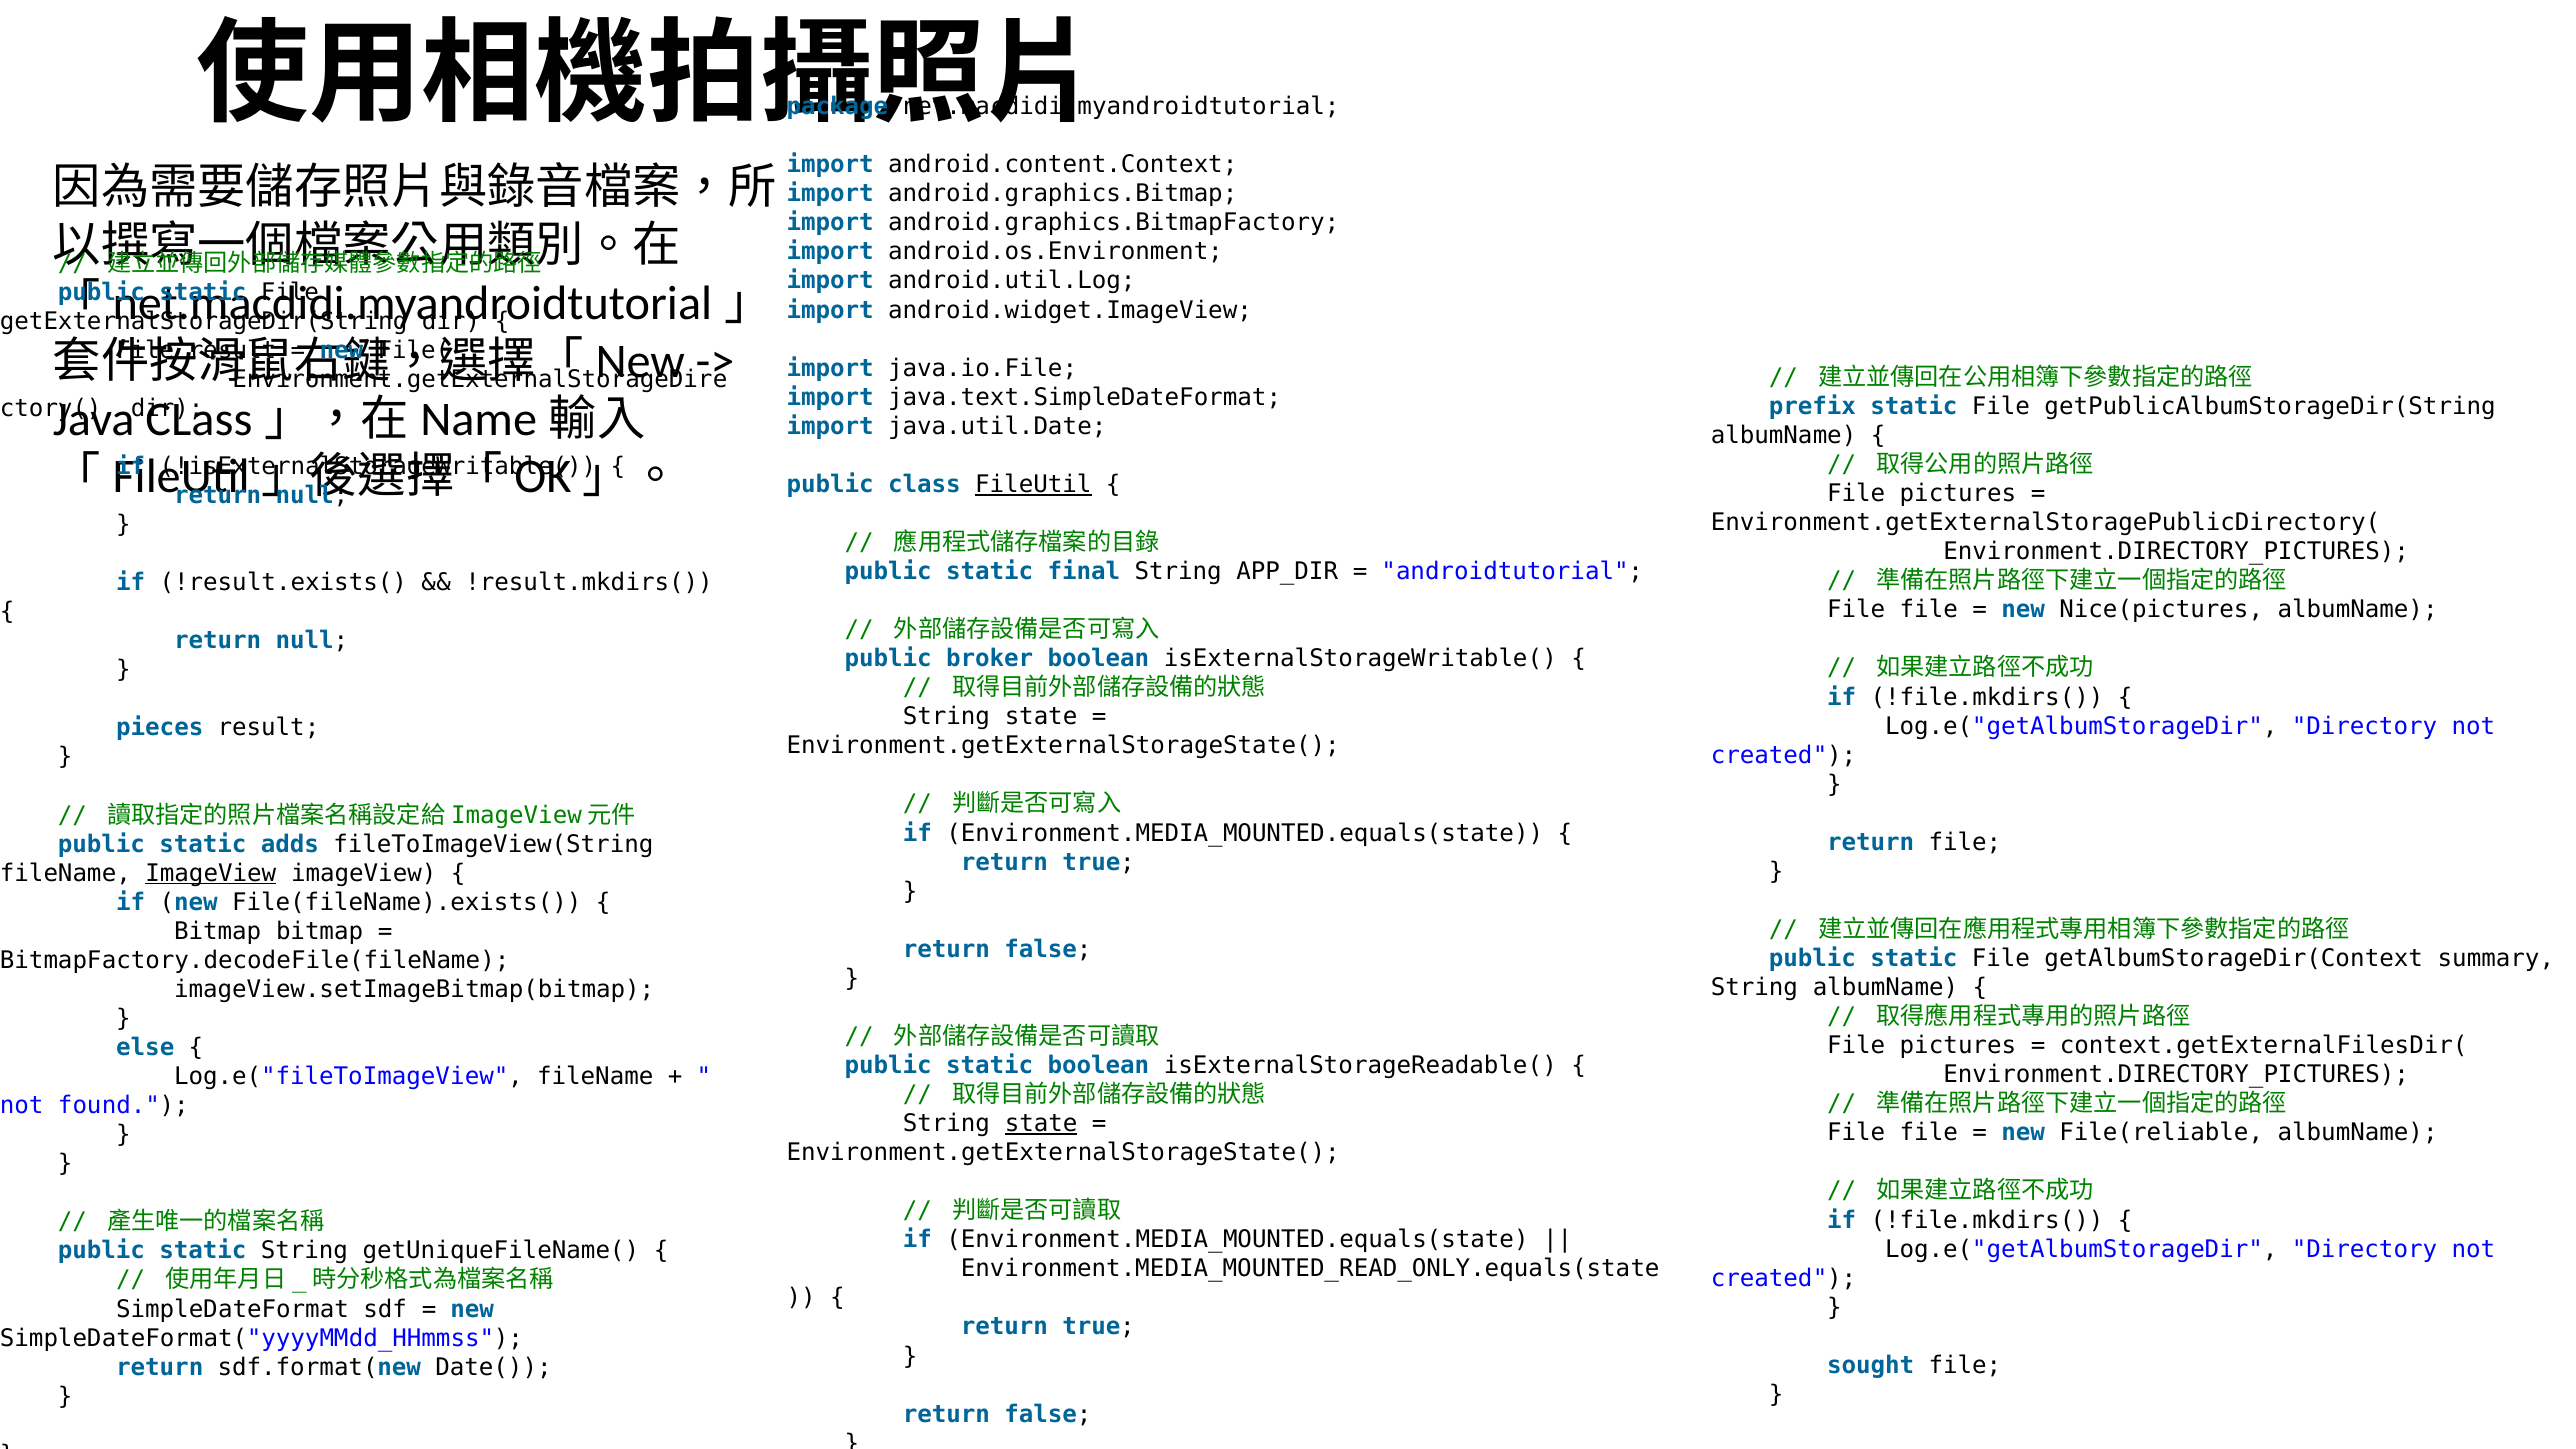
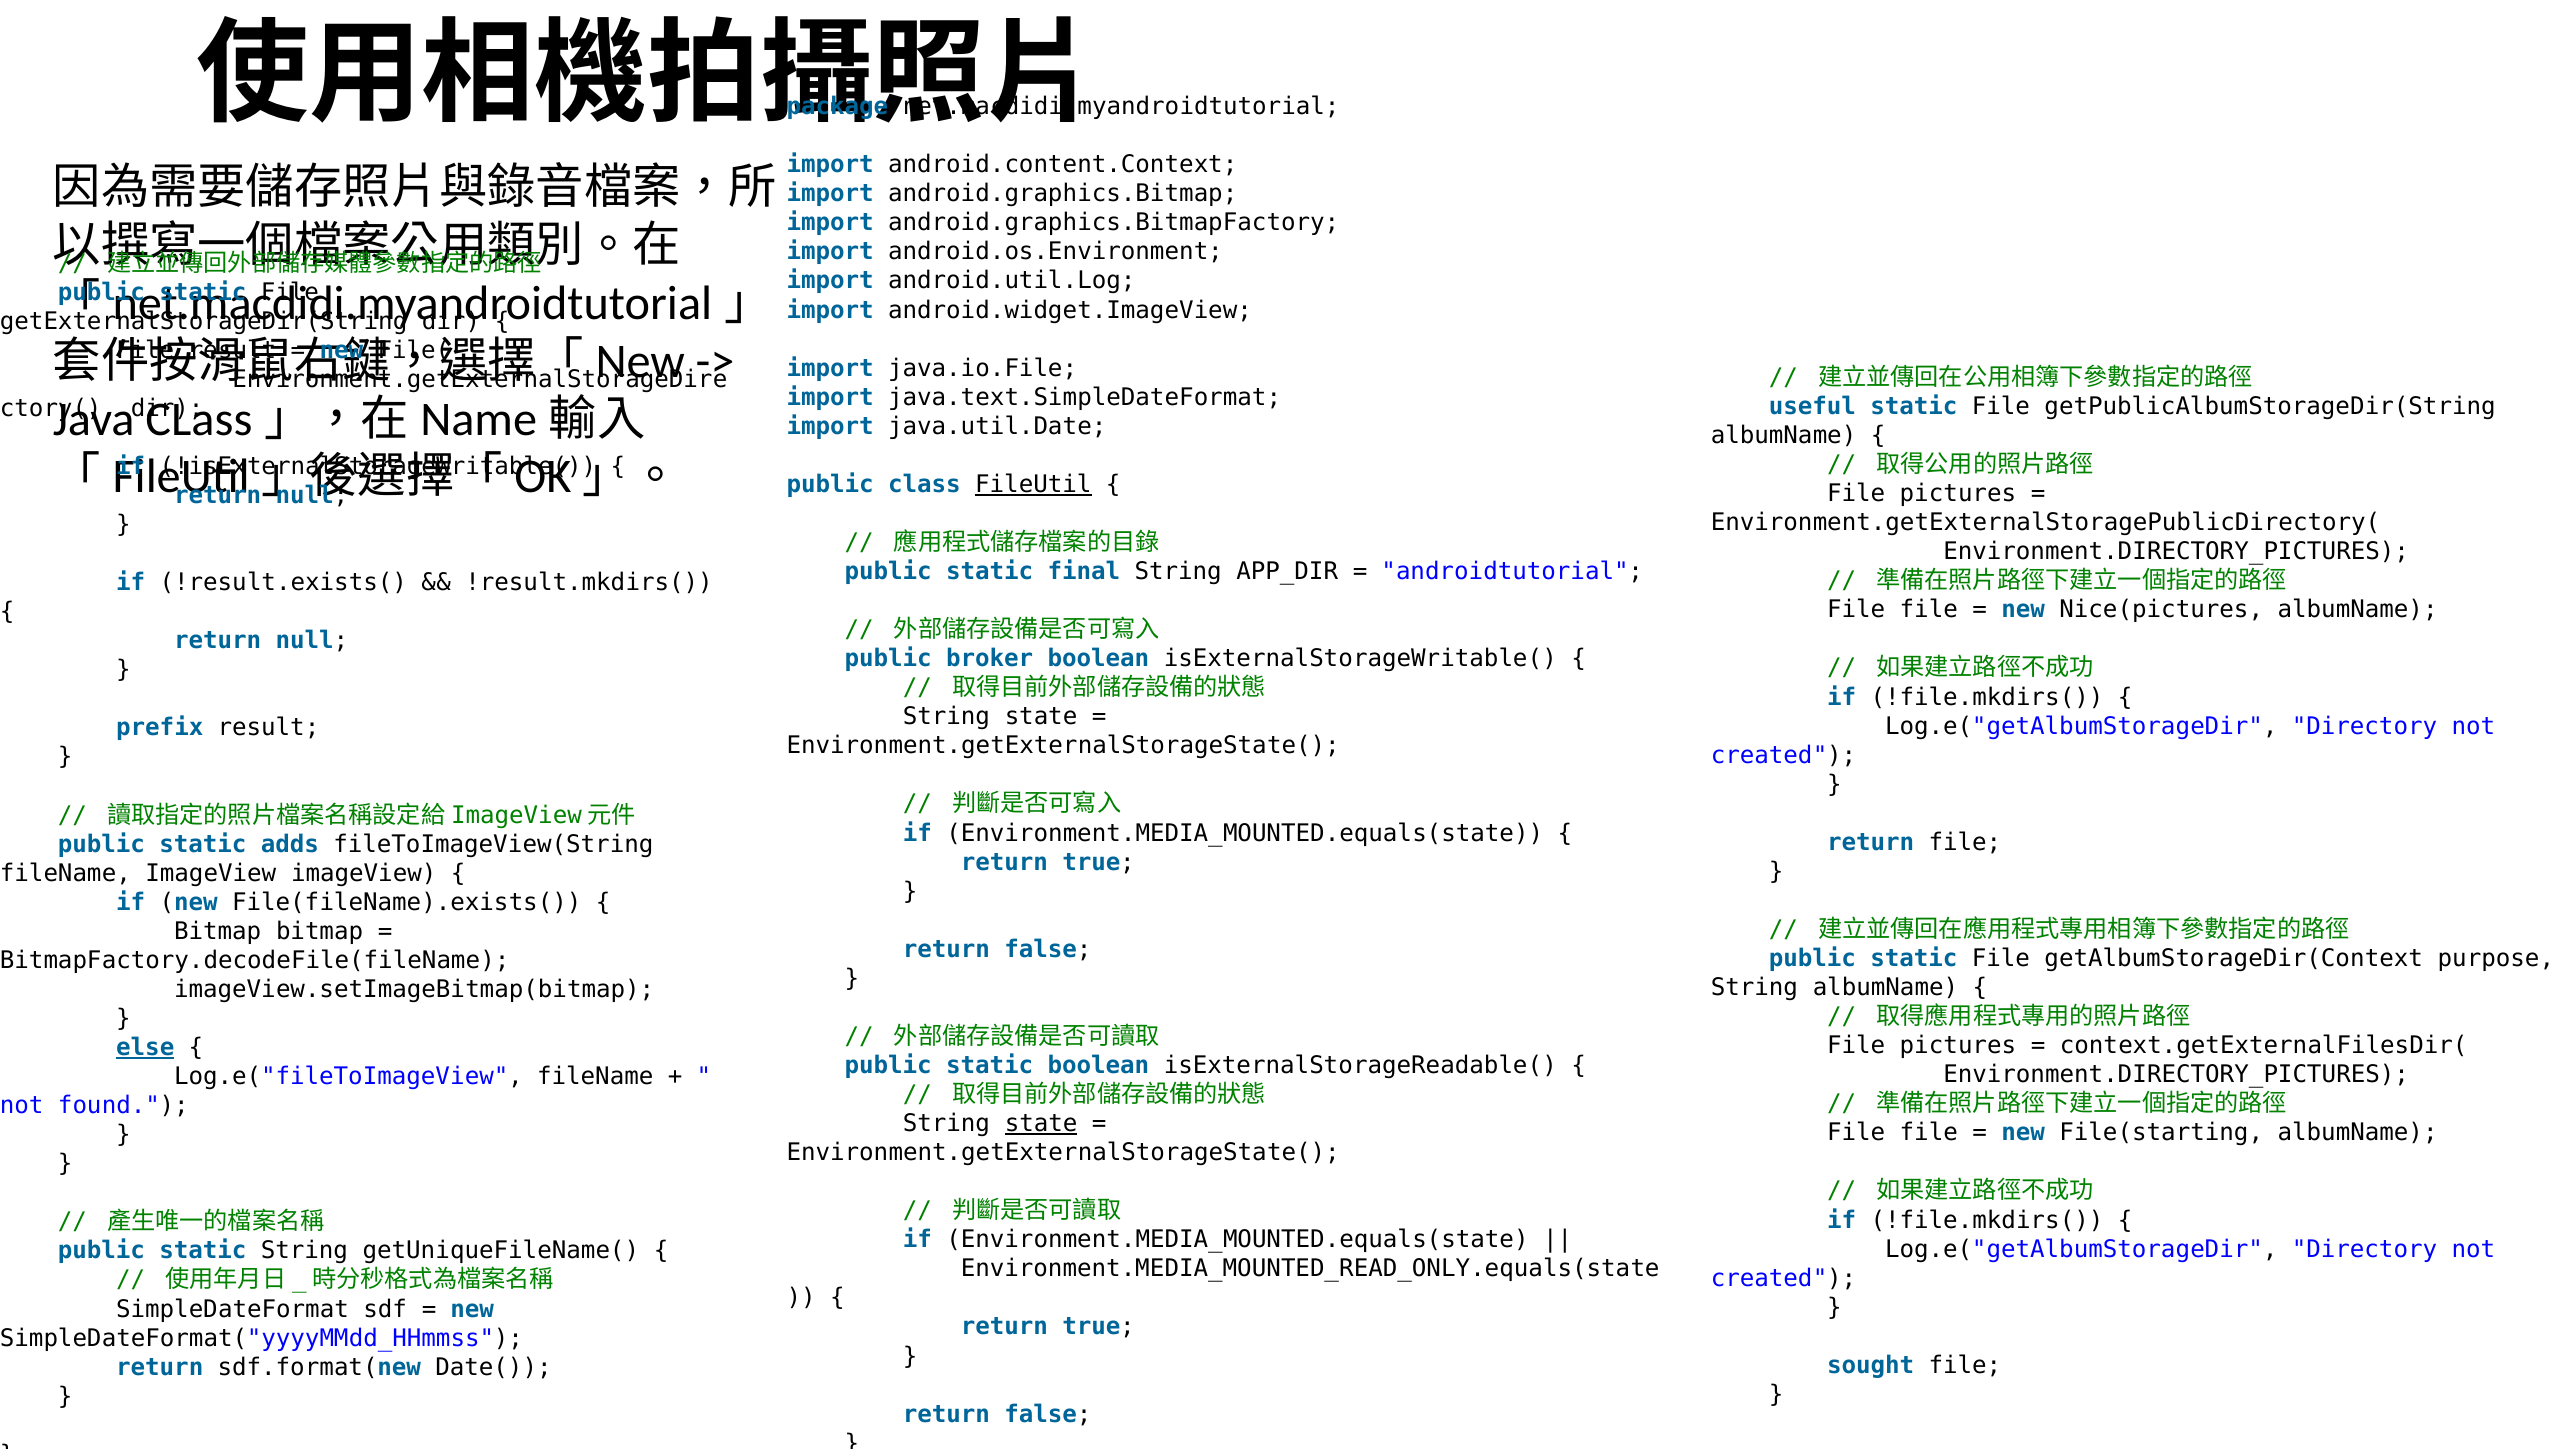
prefix: prefix -> useful
pieces: pieces -> prefix
ImageView at (211, 873) underline: present -> none
summary: summary -> purpose
else underline: none -> present
File(reliable: File(reliable -> File(starting
